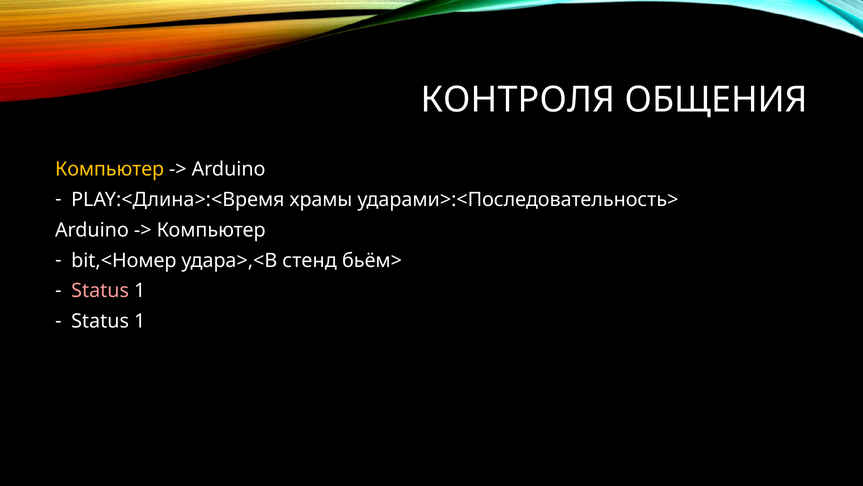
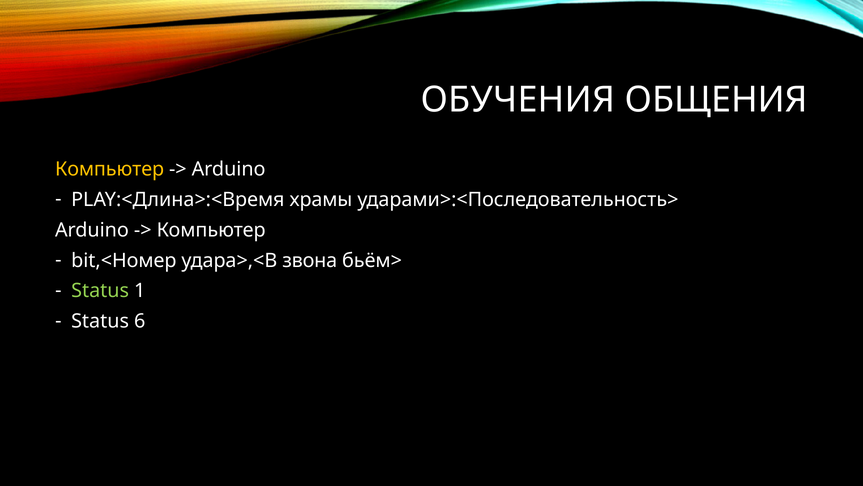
КОНТРОЛЯ: КОНТРОЛЯ -> ОБУЧЕНИЯ
стенд: стенд -> звона
Status at (100, 291) colour: pink -> light green
1 at (140, 321): 1 -> 6
